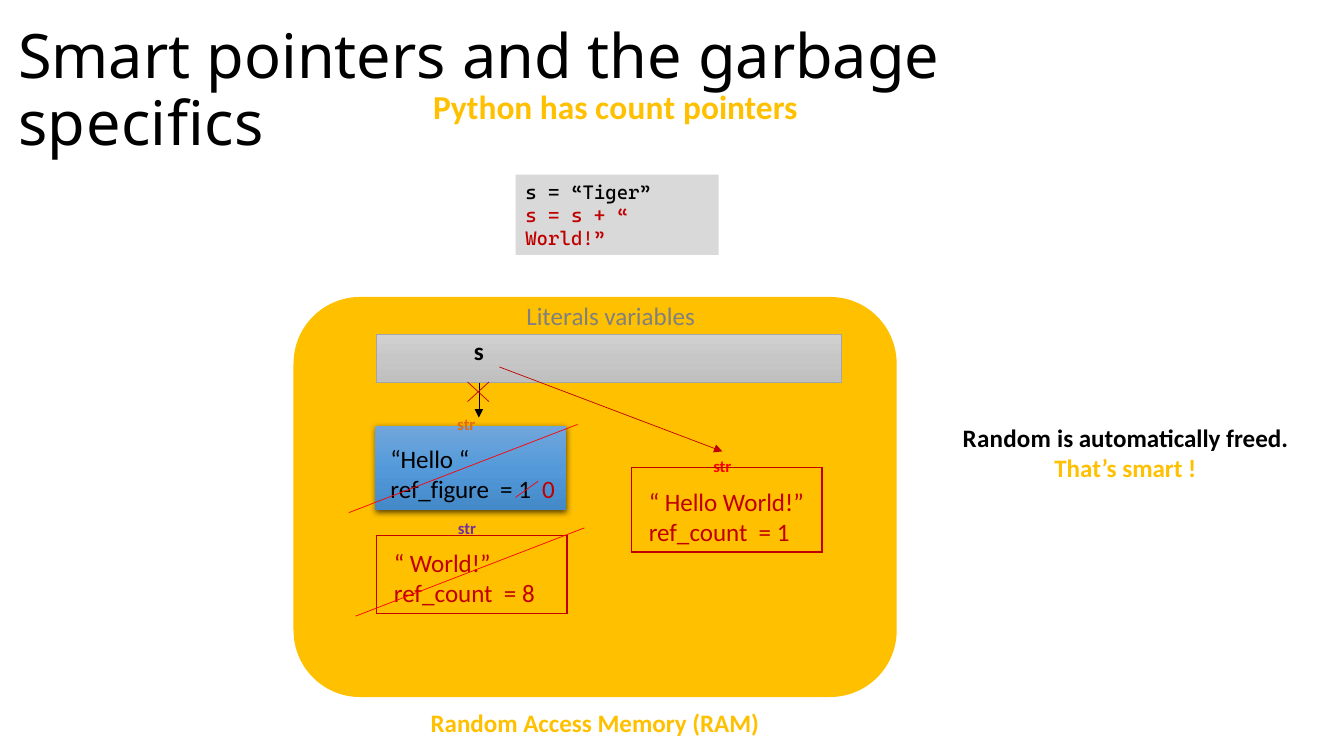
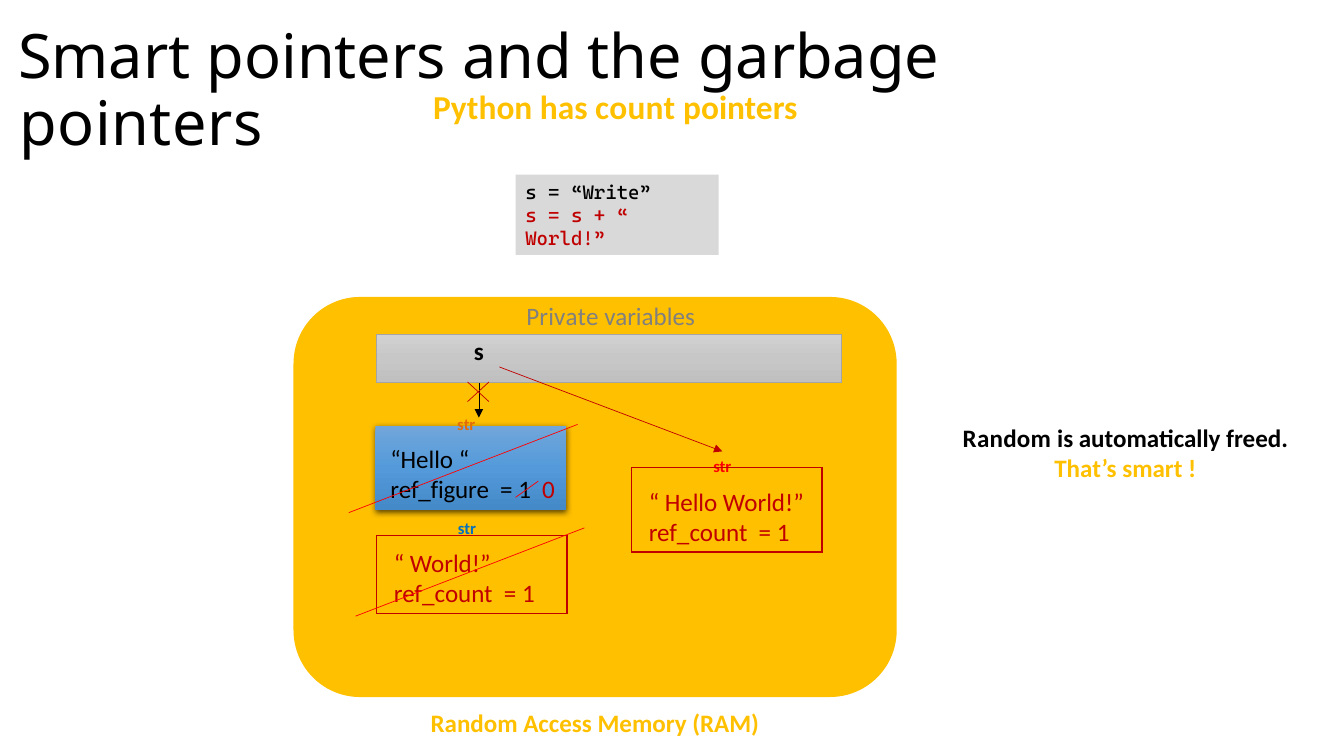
specifics at (141, 125): specifics -> pointers
Tiger: Tiger -> Write
Literals: Literals -> Private
str at (467, 528) colour: purple -> blue
8 at (528, 594): 8 -> 1
